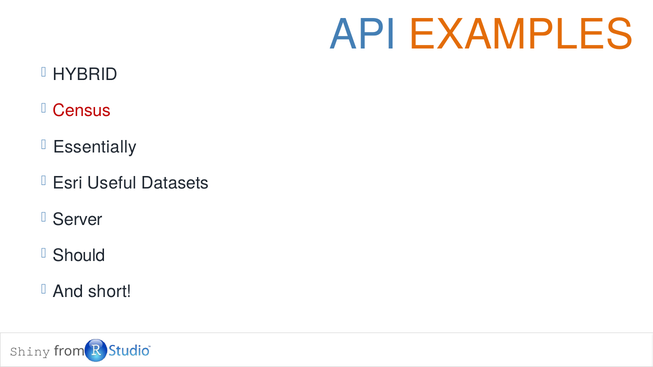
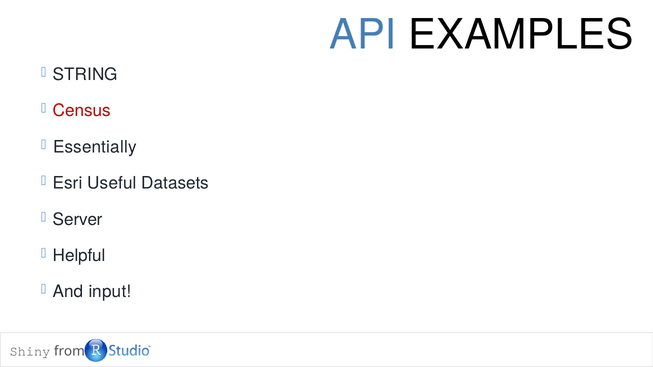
EXAMPLES colour: orange -> black
HYBRID: HYBRID -> STRING
Should: Should -> Helpful
short: short -> input
